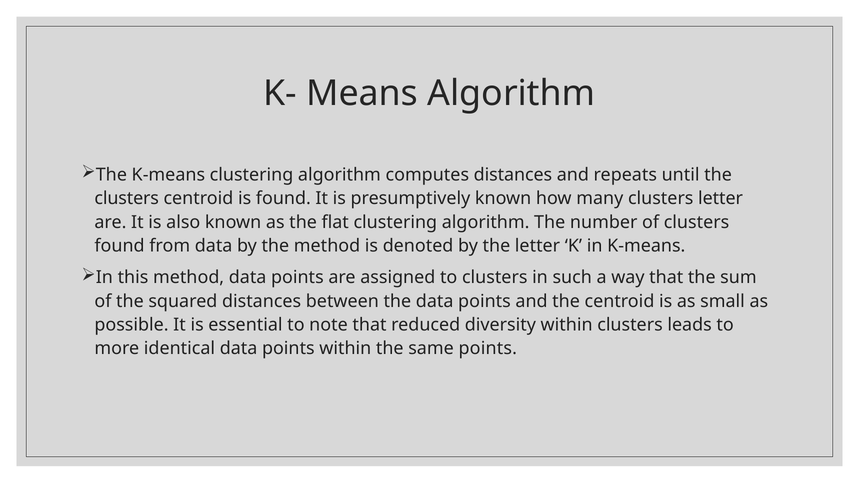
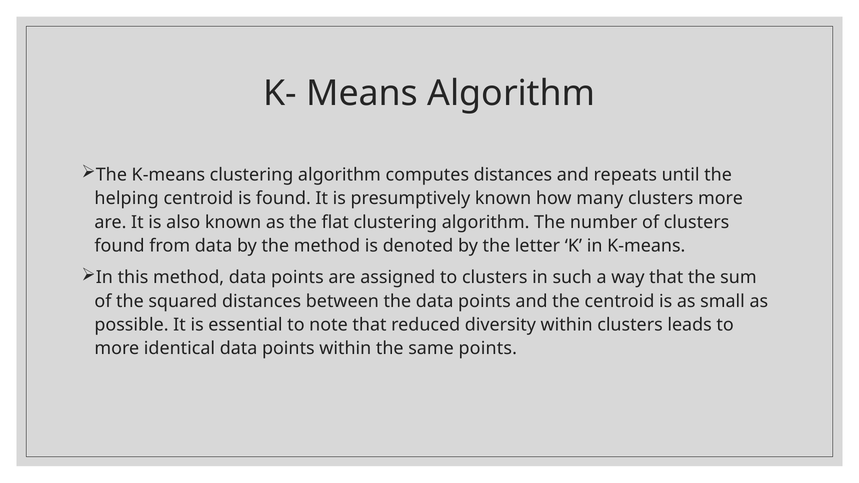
clusters at (127, 199): clusters -> helping
clusters letter: letter -> more
